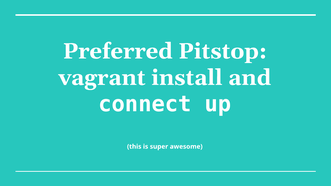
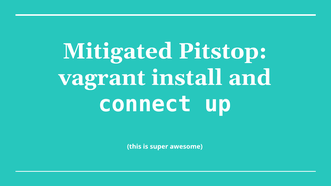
Preferred: Preferred -> Mitigated
